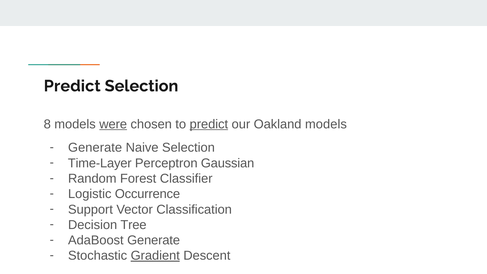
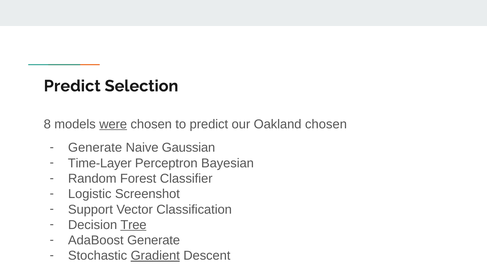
predict at (209, 124) underline: present -> none
Oakland models: models -> chosen
Naive Selection: Selection -> Gaussian
Gaussian: Gaussian -> Bayesian
Occurrence: Occurrence -> Screenshot
Tree underline: none -> present
